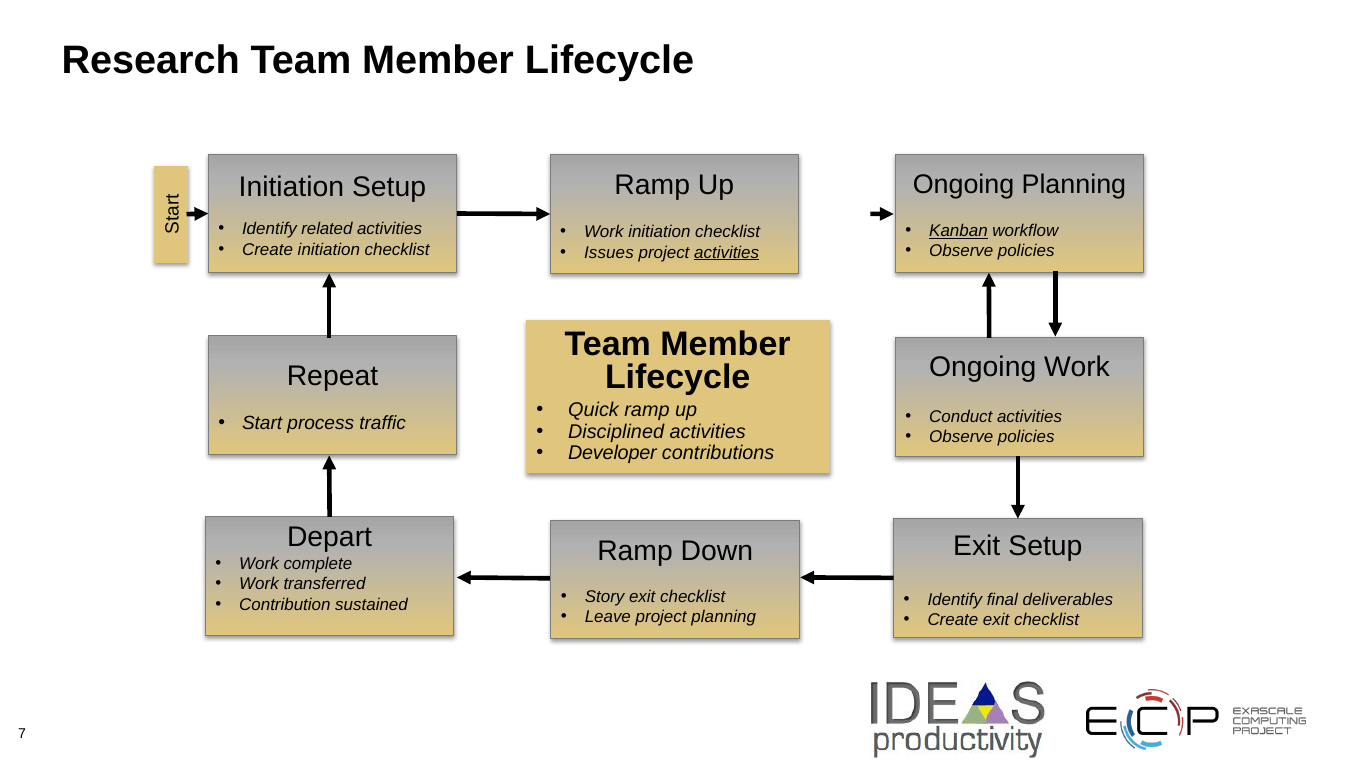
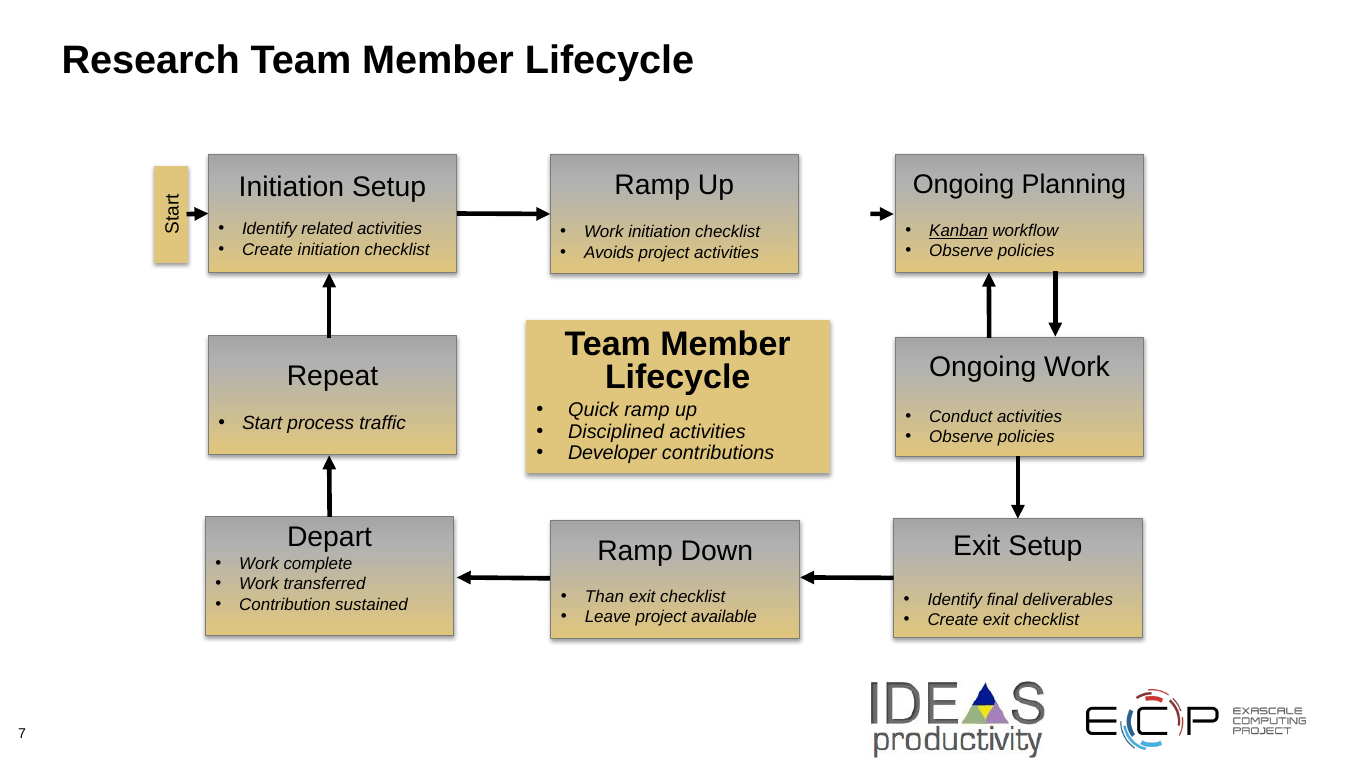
Issues: Issues -> Avoids
activities at (727, 252) underline: present -> none
Story: Story -> Than
project planning: planning -> available
